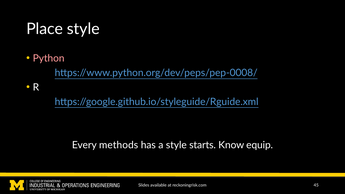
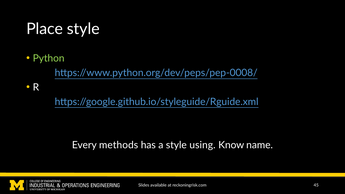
Python colour: pink -> light green
starts: starts -> using
equip: equip -> name
